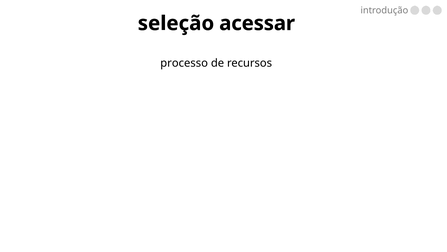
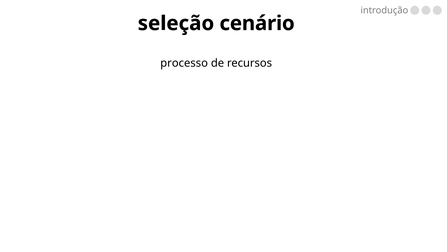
acessar: acessar -> cenário
